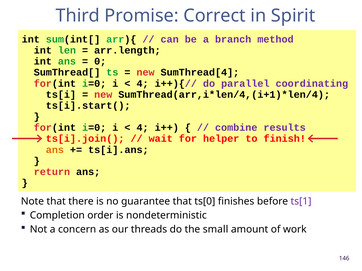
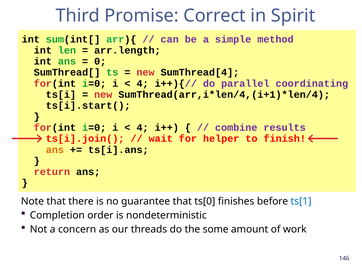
branch: branch -> simple
ts[1 colour: purple -> blue
small: small -> some
